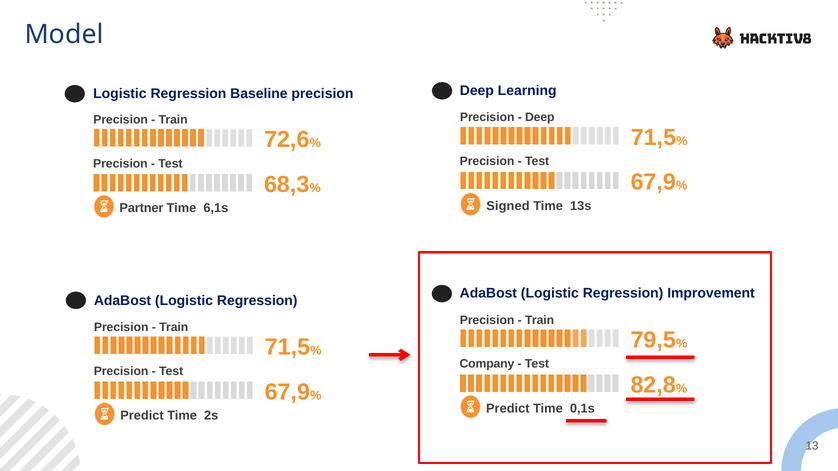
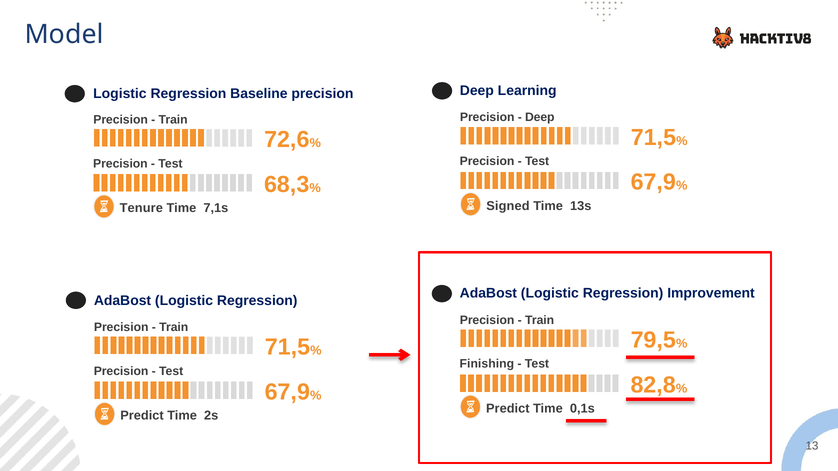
Partner: Partner -> Tenure
6,1s: 6,1s -> 7,1s
Company: Company -> Finishing
